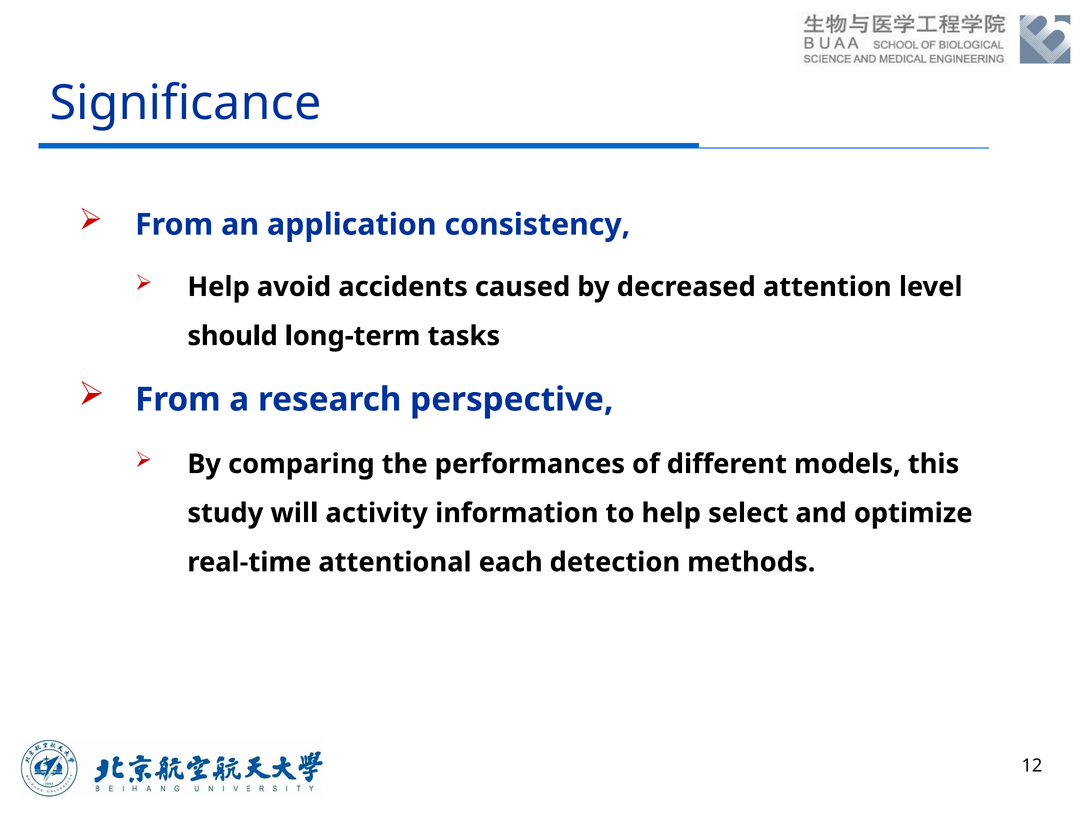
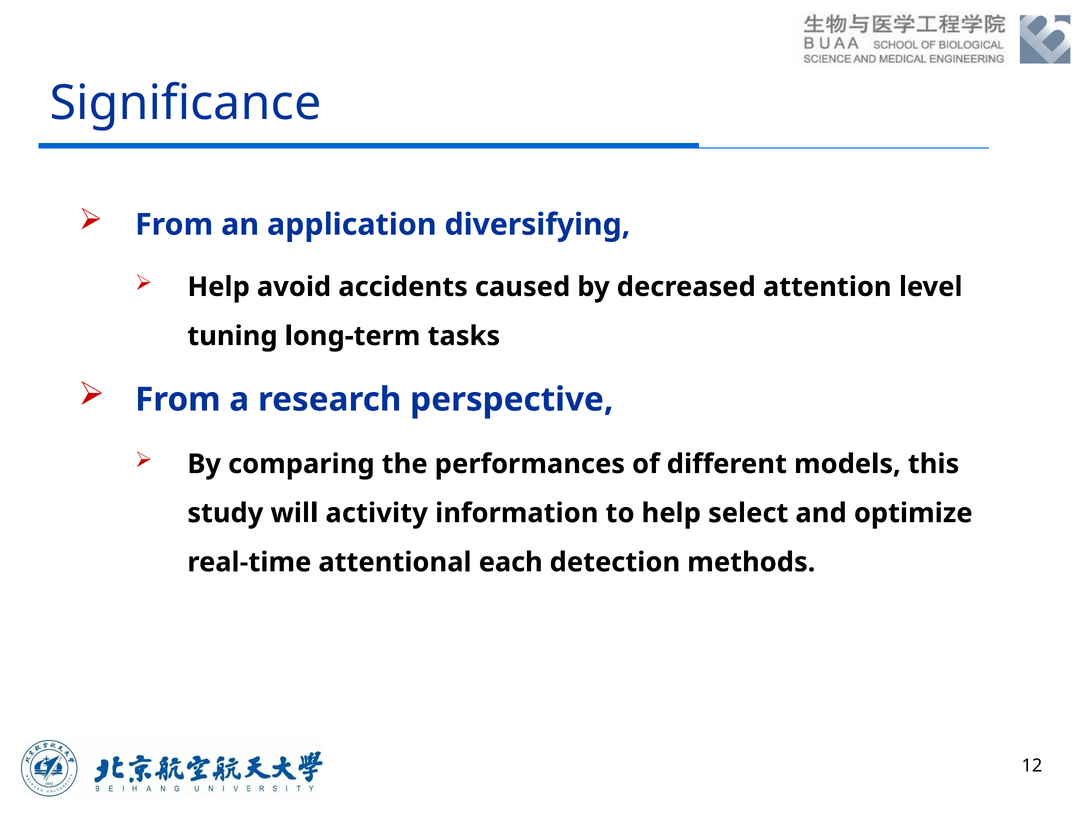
consistency: consistency -> diversifying
should: should -> tuning
